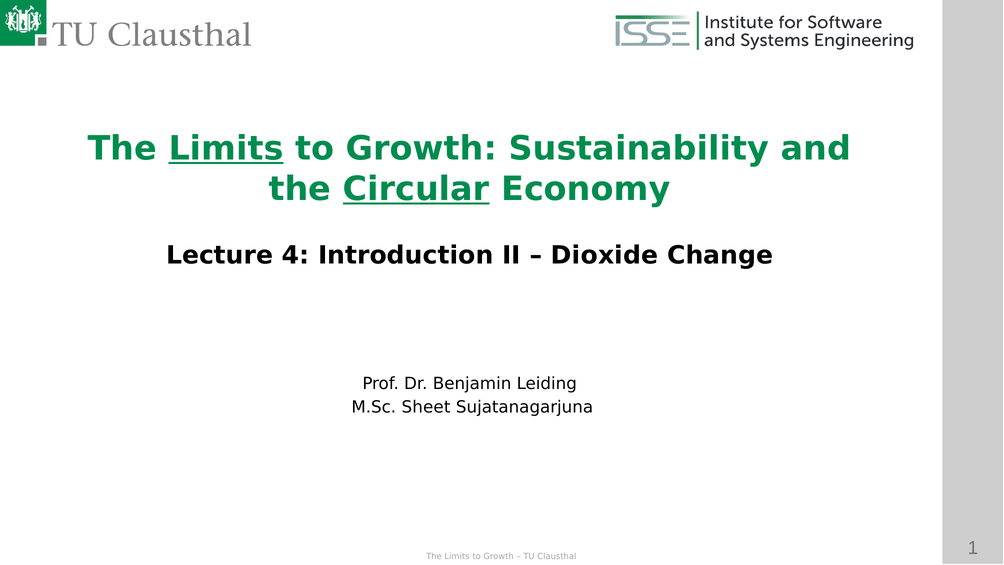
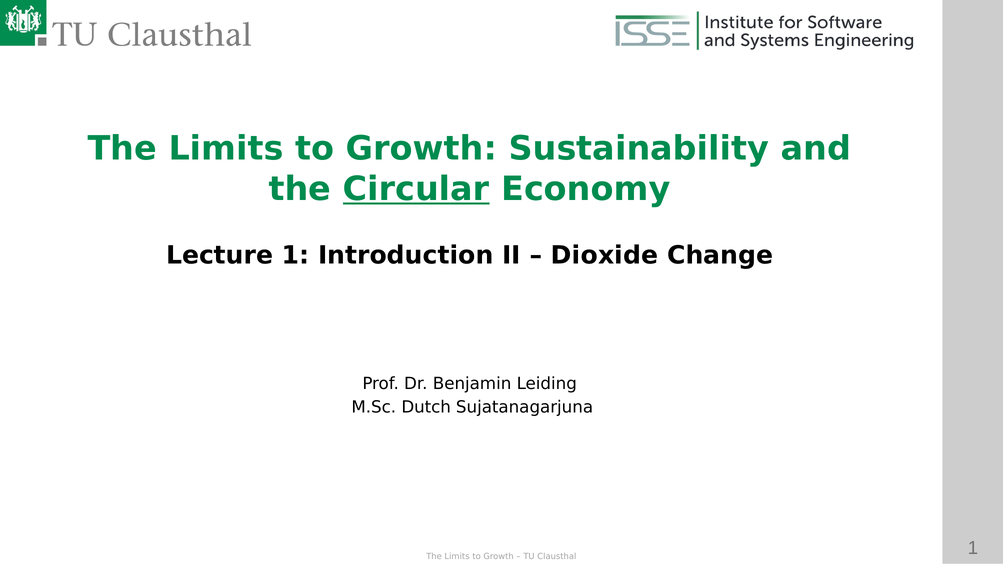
Limits at (226, 149) underline: present -> none
Lecture 4: 4 -> 1
Sheet: Sheet -> Dutch
